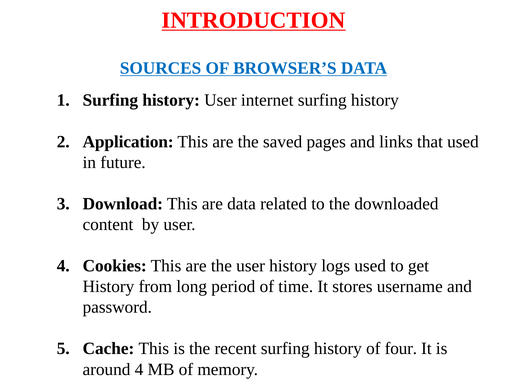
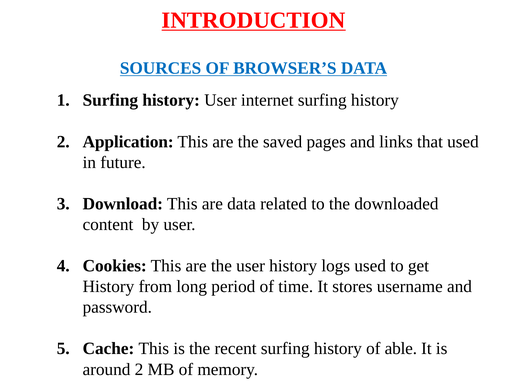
four: four -> able
around 4: 4 -> 2
